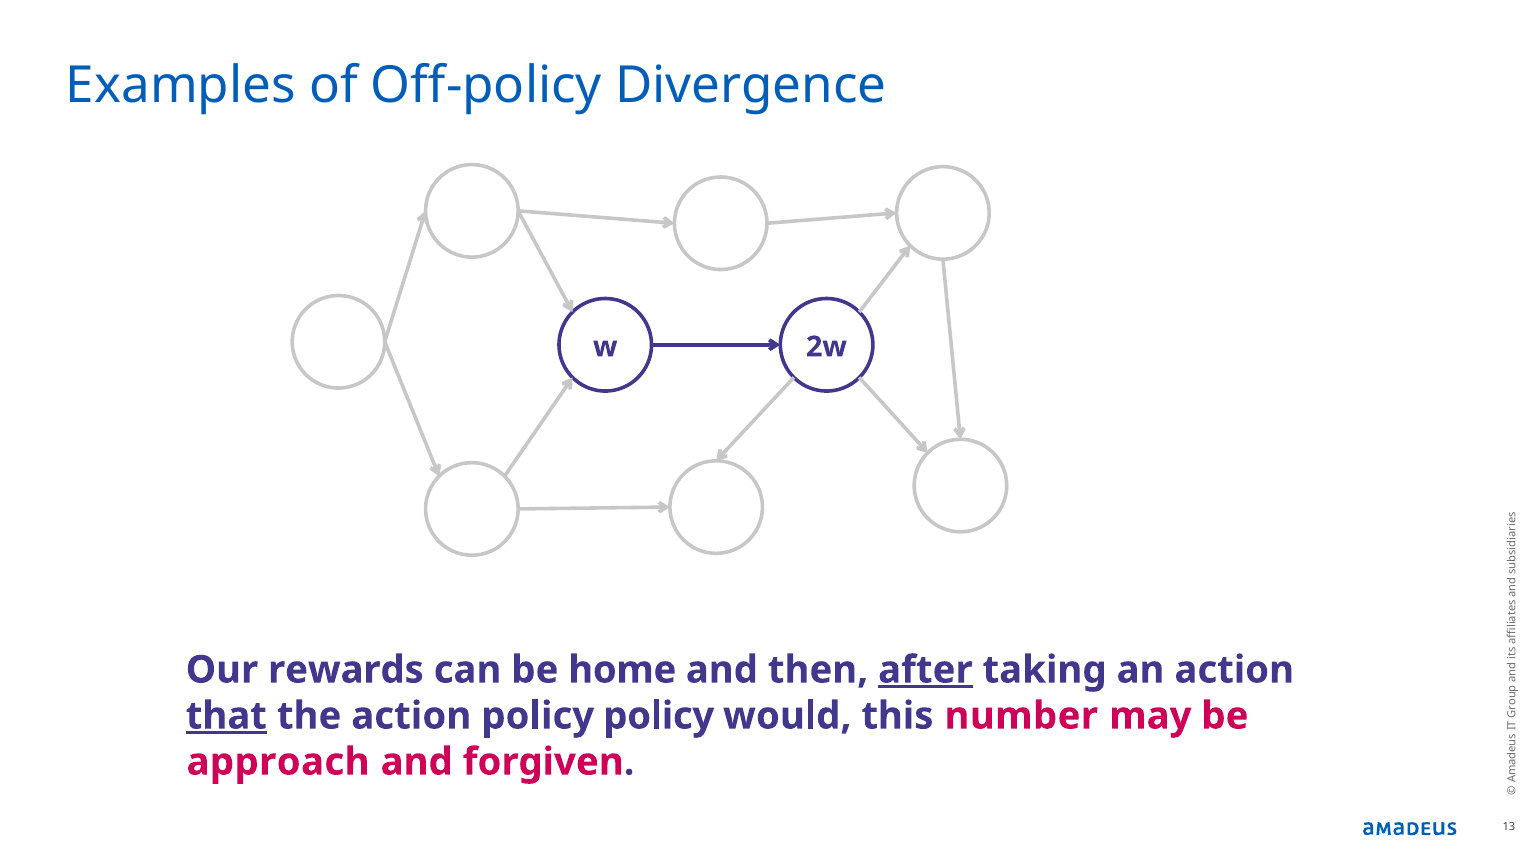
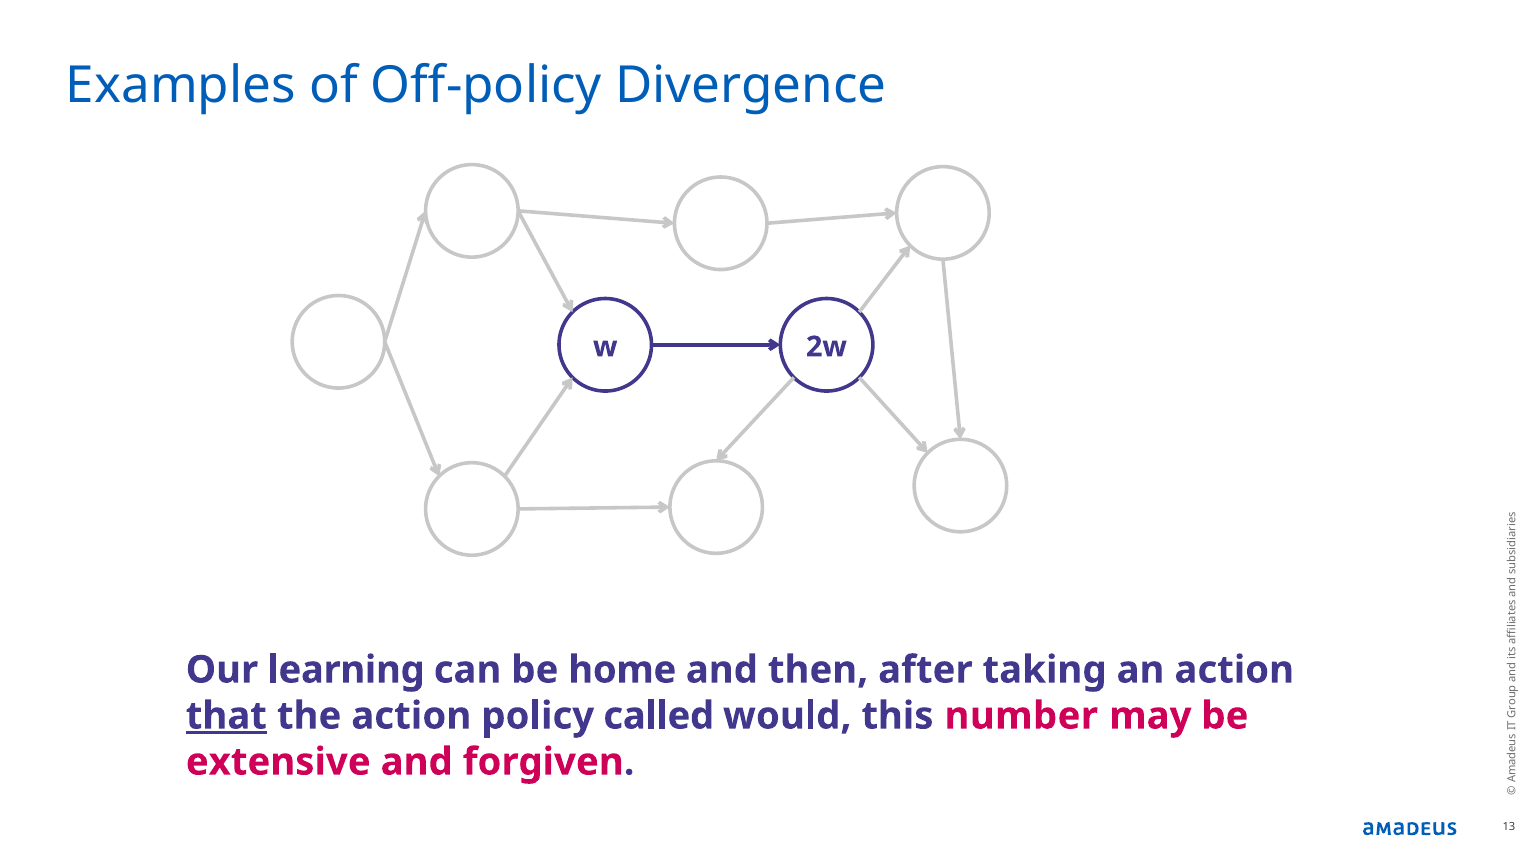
rewards: rewards -> learning
after underline: present -> none
policy policy: policy -> called
approach: approach -> extensive
